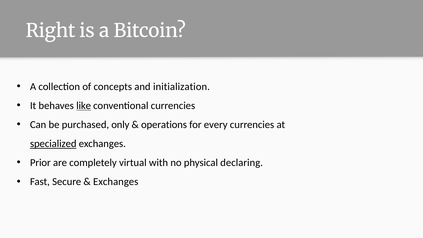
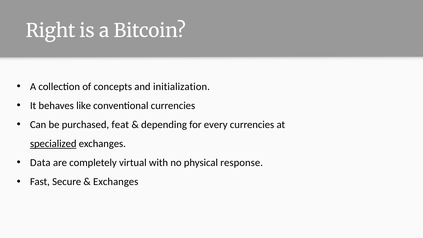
like underline: present -> none
only: only -> feat
operations: operations -> depending
Prior: Prior -> Data
declaring: declaring -> response
